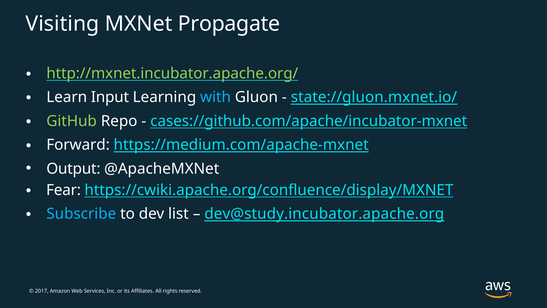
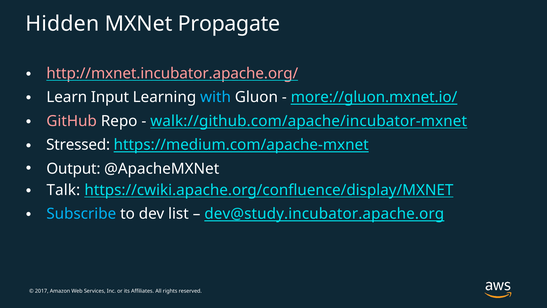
Visiting: Visiting -> Hidden
http://mxnet.incubator.apache.org/ colour: light green -> pink
state://gluon.mxnet.io/: state://gluon.mxnet.io/ -> more://gluon.mxnet.io/
GitHub colour: light green -> pink
cases://github.com/apache/incubator-mxnet: cases://github.com/apache/incubator-mxnet -> walk://github.com/apache/incubator-mxnet
Forward: Forward -> Stressed
Fear: Fear -> Talk
